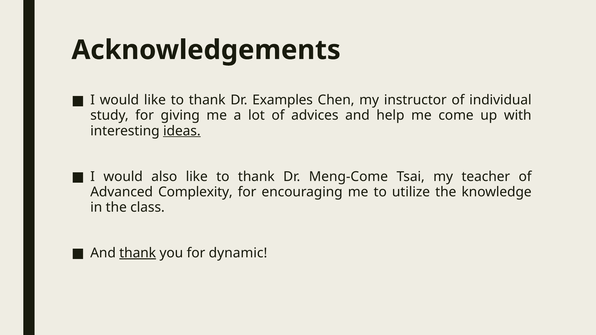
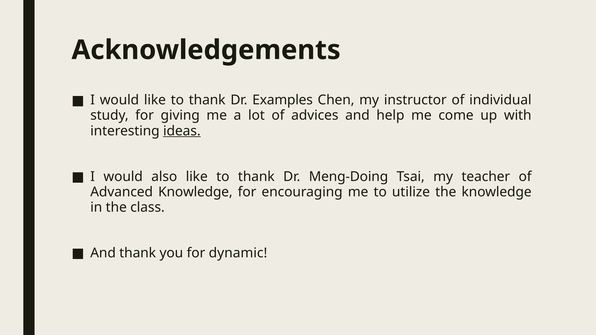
Meng-Come: Meng-Come -> Meng-Doing
Advanced Complexity: Complexity -> Knowledge
thank at (138, 253) underline: present -> none
